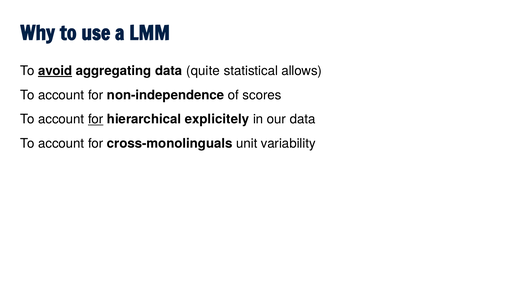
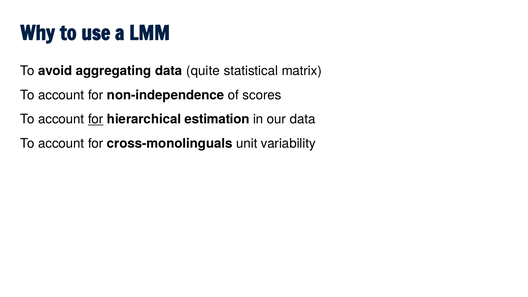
avoid underline: present -> none
allows: allows -> matrix
explicitely: explicitely -> estimation
